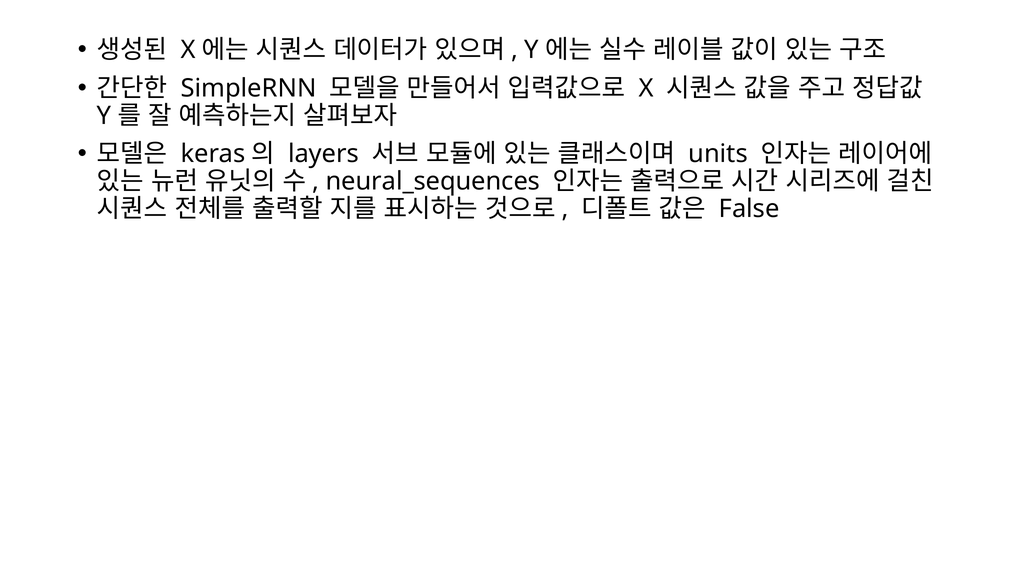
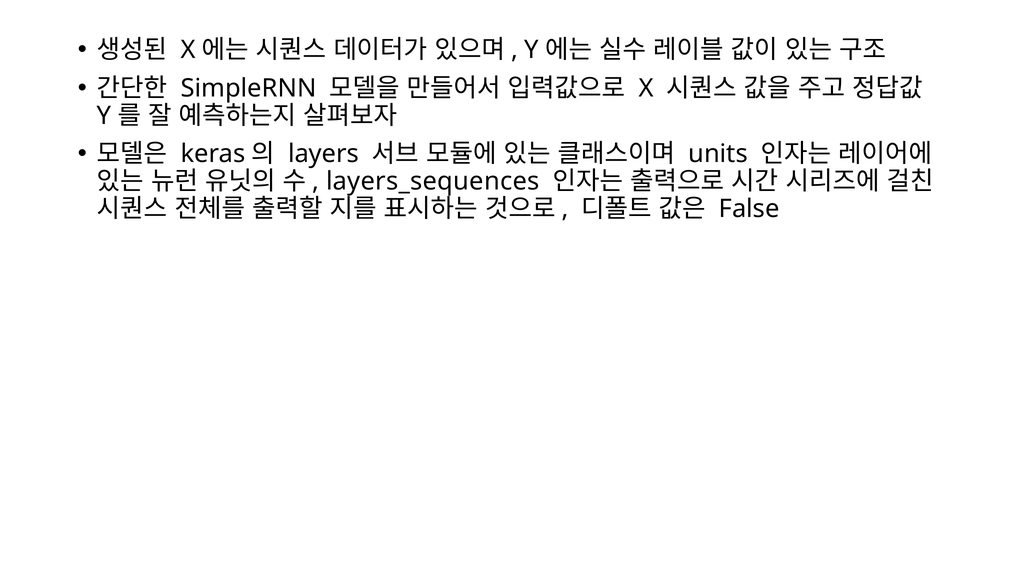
neural_sequences: neural_sequences -> layers_sequences
